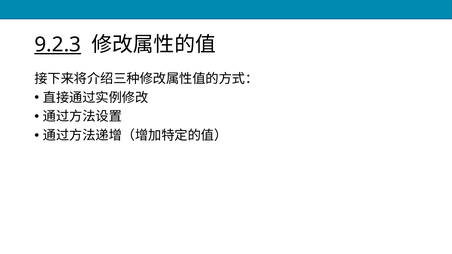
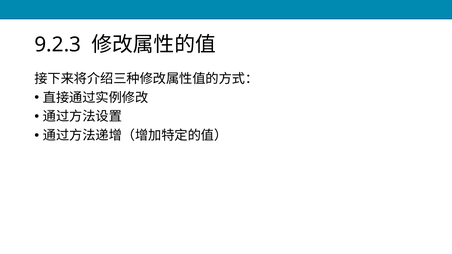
9.2.3 underline: present -> none
